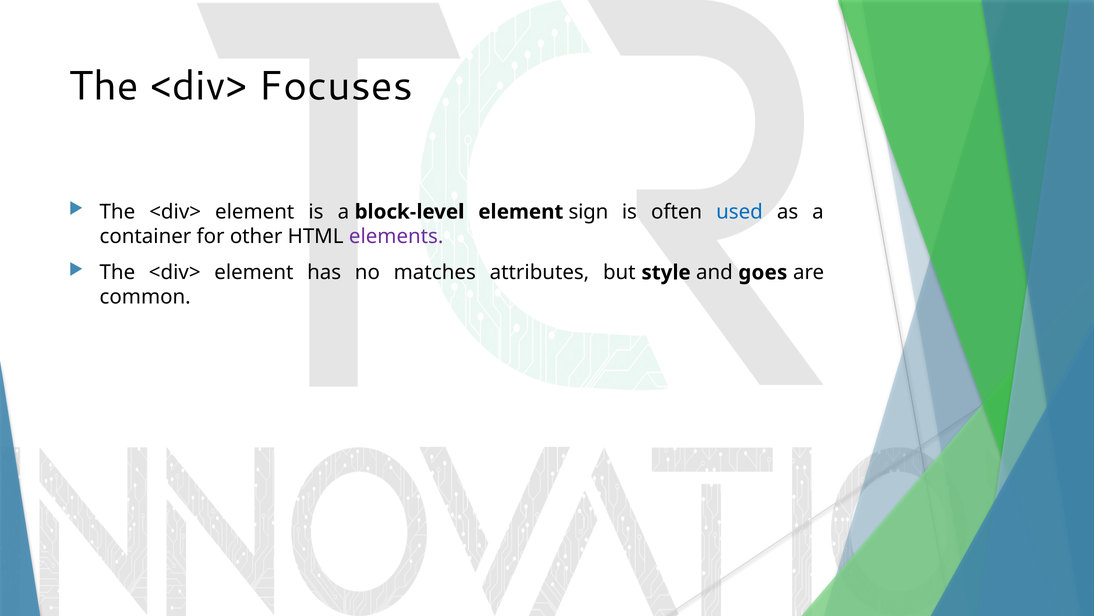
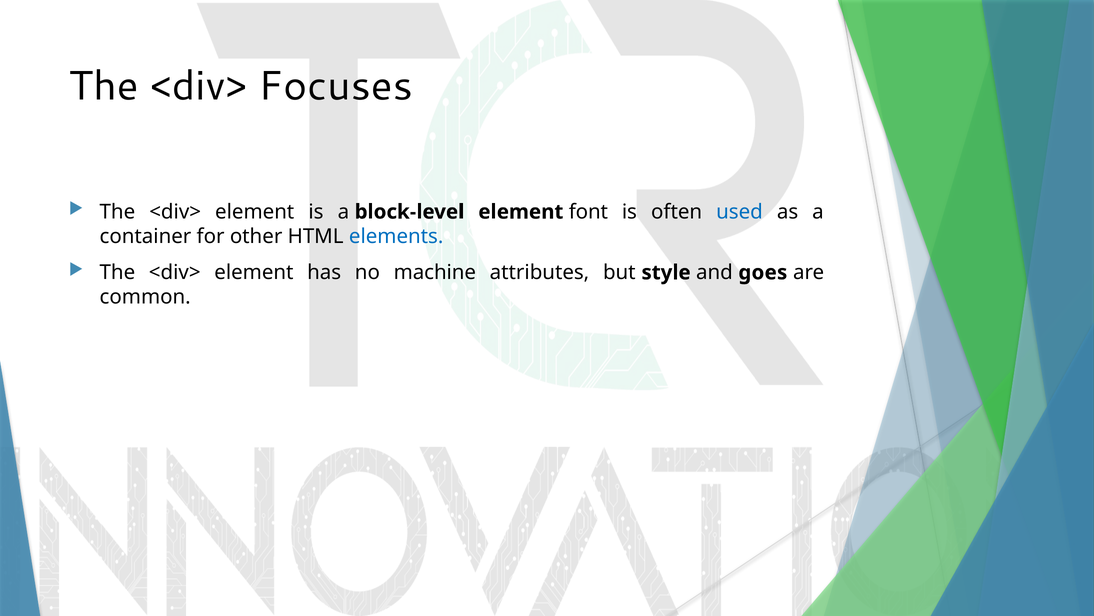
sign: sign -> font
elements colour: purple -> blue
matches: matches -> machine
